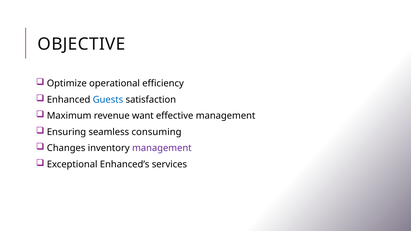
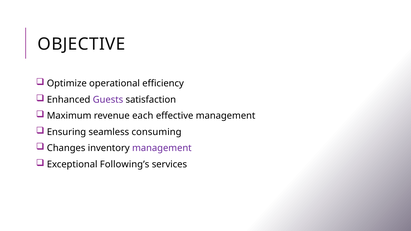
Guests colour: blue -> purple
want: want -> each
Enhanced’s: Enhanced’s -> Following’s
